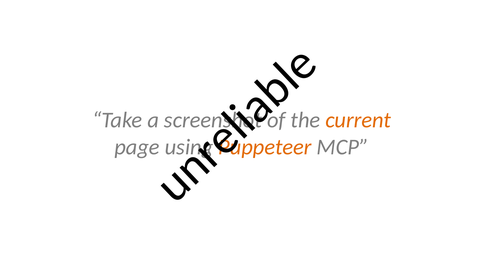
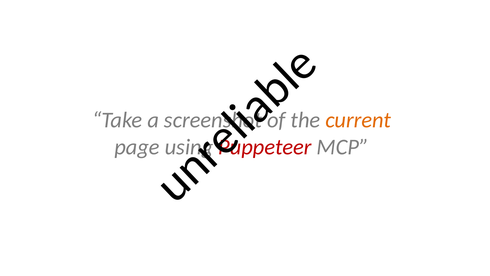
Puppeteer colour: orange -> red
